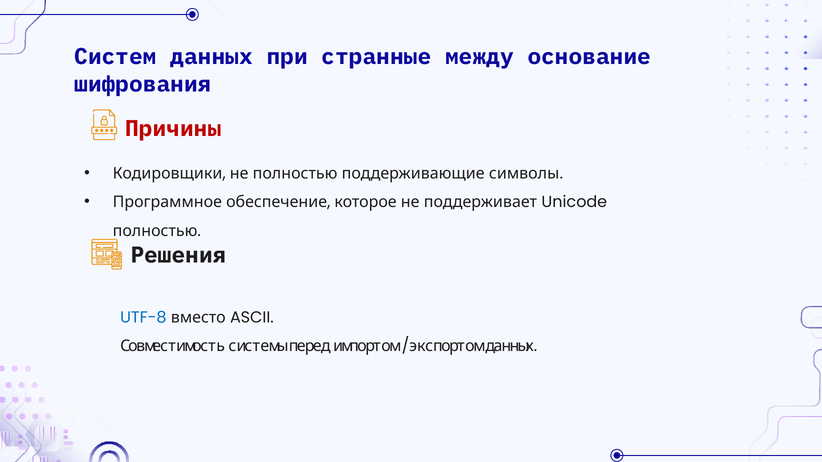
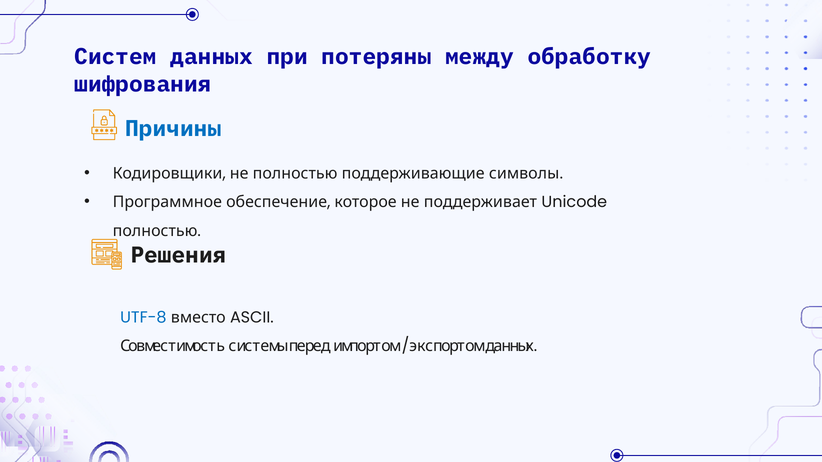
странные: странные -> потеряны
основание: основание -> обработку
Причины colour: red -> blue
